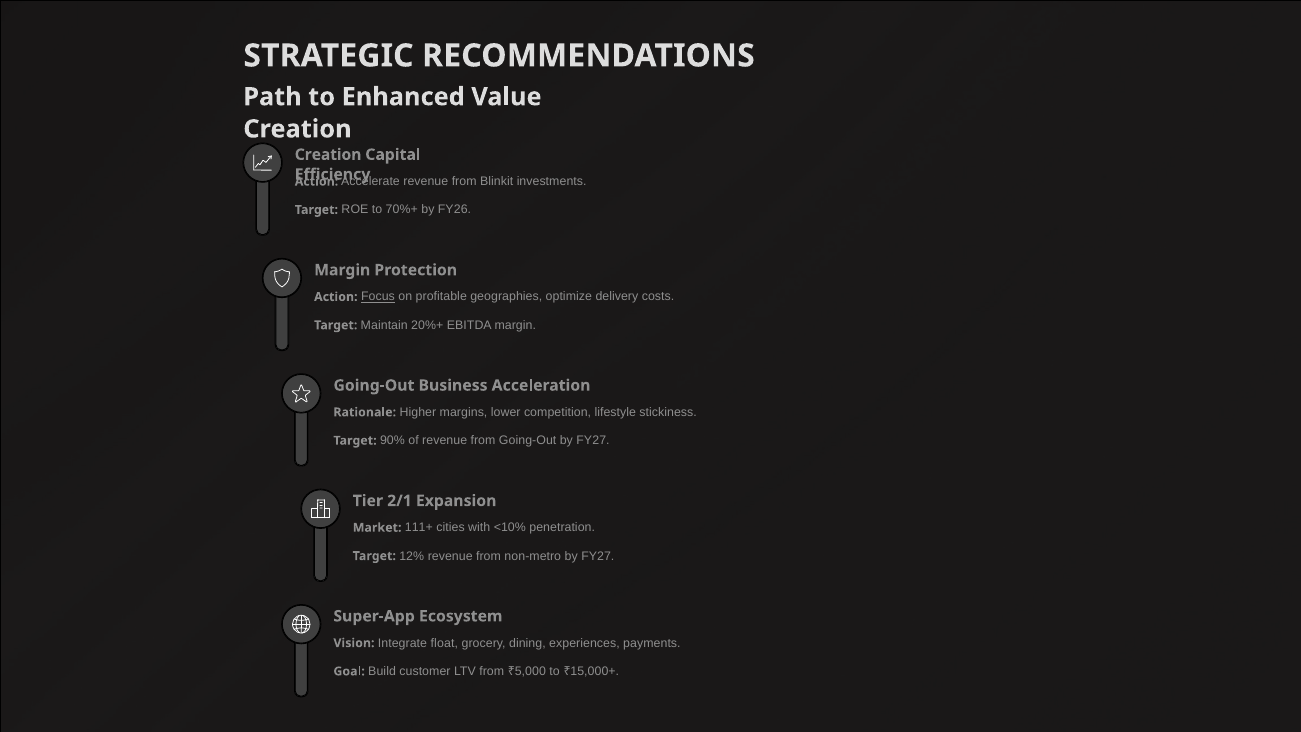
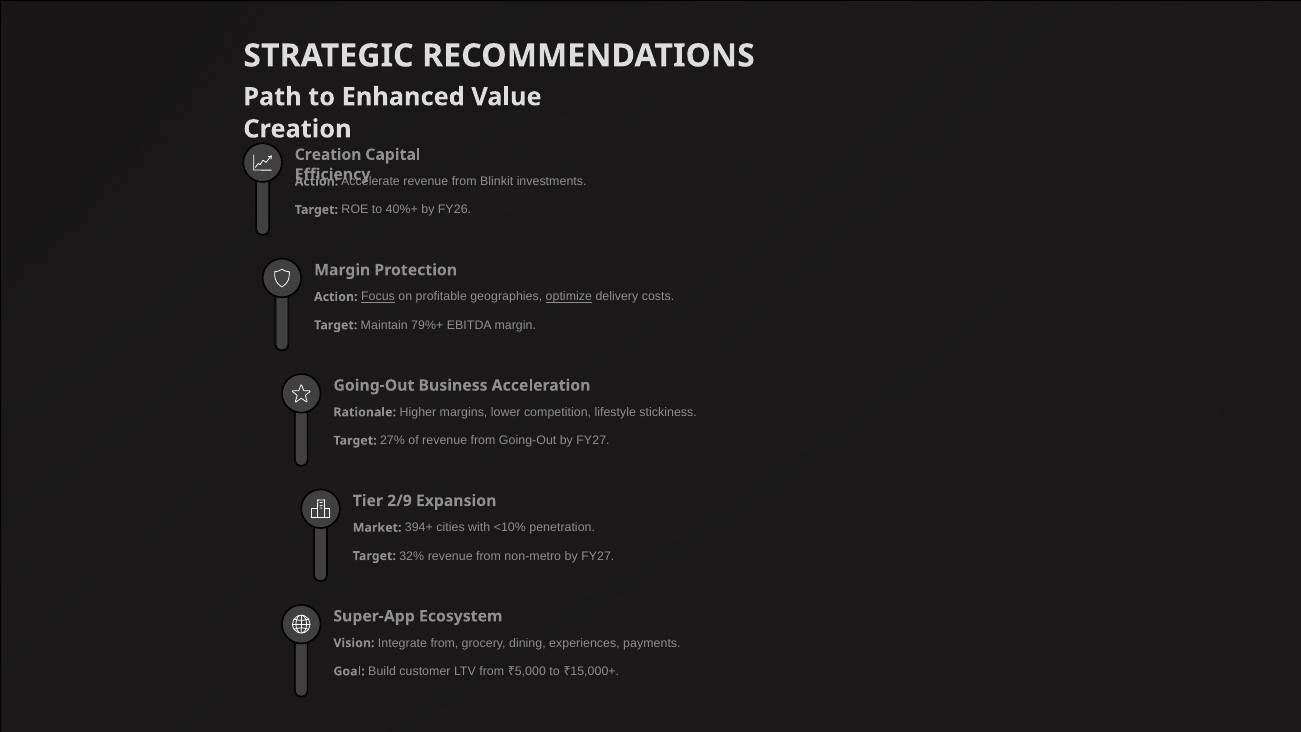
70%+: 70%+ -> 40%+
optimize underline: none -> present
20%+: 20%+ -> 79%+
90%: 90% -> 27%
2/1: 2/1 -> 2/9
111+: 111+ -> 394+
12%: 12% -> 32%
Integrate float: float -> from
